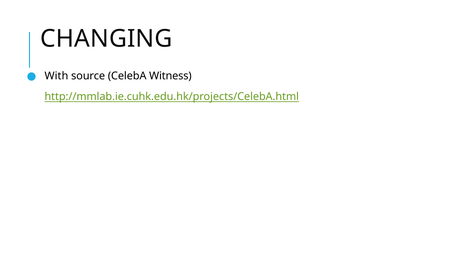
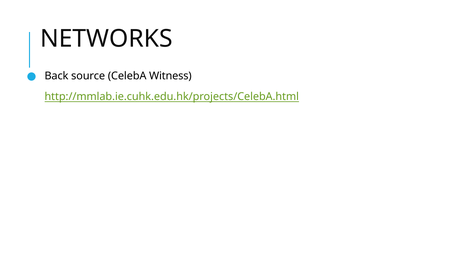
CHANGING: CHANGING -> NETWORKS
With: With -> Back
